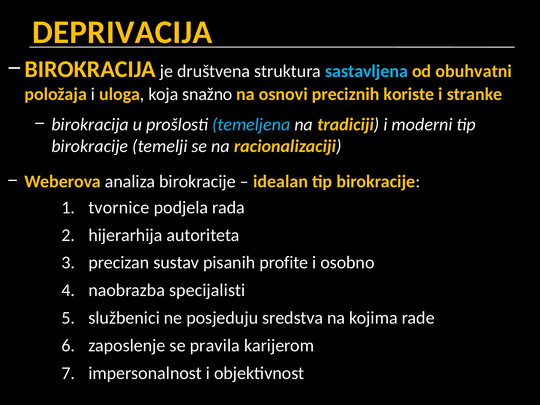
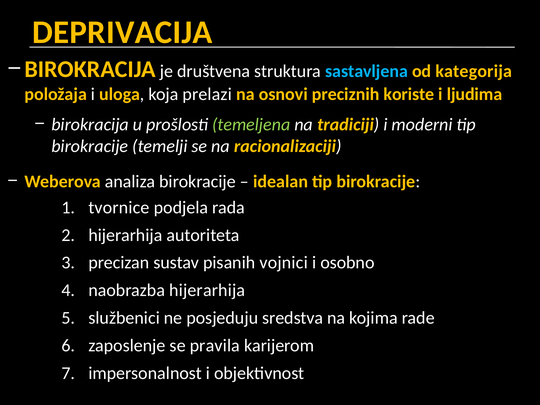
obuhvatni: obuhvatni -> kategorija
snažno: snažno -> prelazi
stranke: stranke -> ljudima
temeljena colour: light blue -> light green
profite: profite -> vojnici
naobrazba specijalisti: specijalisti -> hijerarhija
